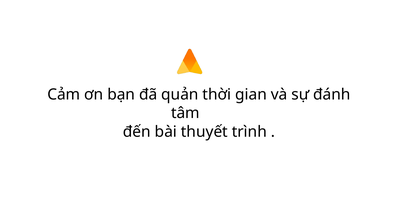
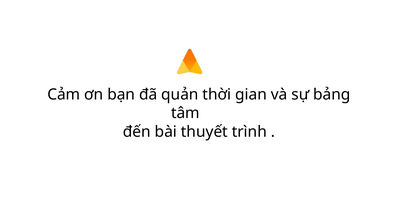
đánh: đánh -> bảng
